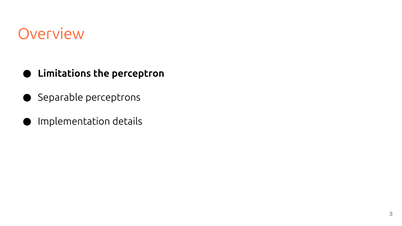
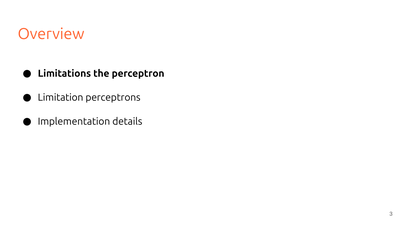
Separable: Separable -> Limitation
